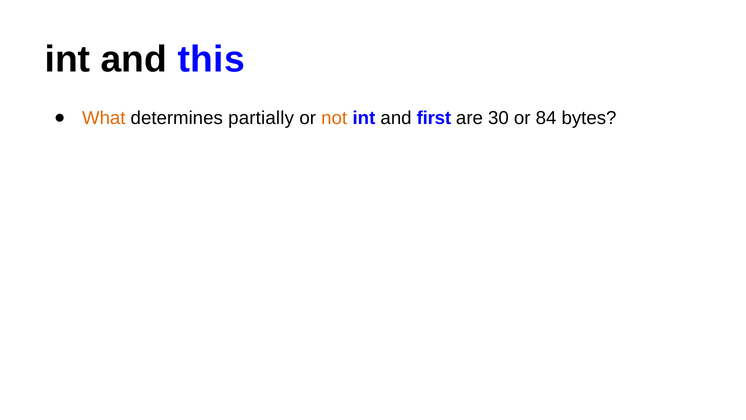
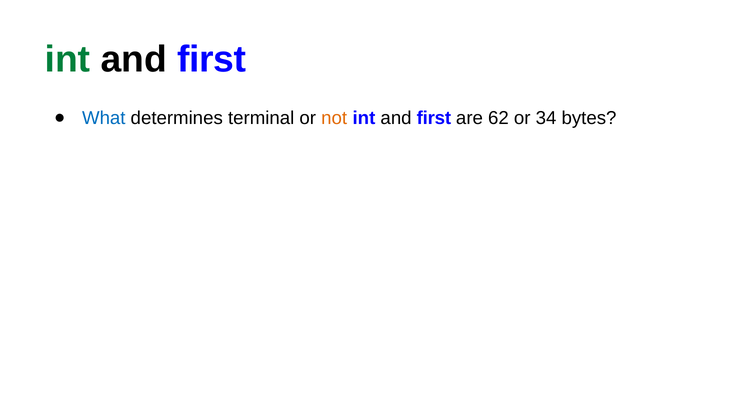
int at (68, 60) colour: black -> green
this at (211, 60): this -> first
What colour: orange -> blue
partially: partially -> terminal
30: 30 -> 62
84: 84 -> 34
